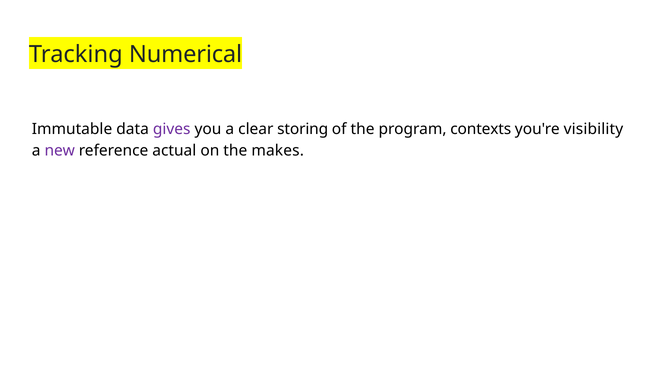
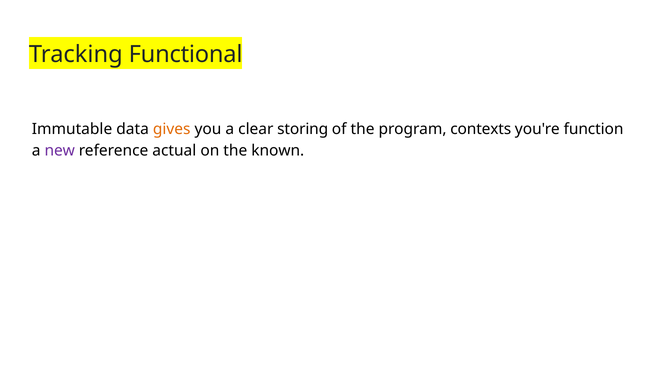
Numerical: Numerical -> Functional
gives colour: purple -> orange
visibility: visibility -> function
makes: makes -> known
